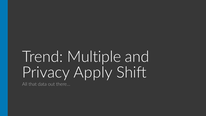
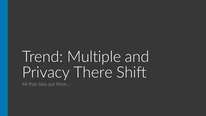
Apply: Apply -> There
